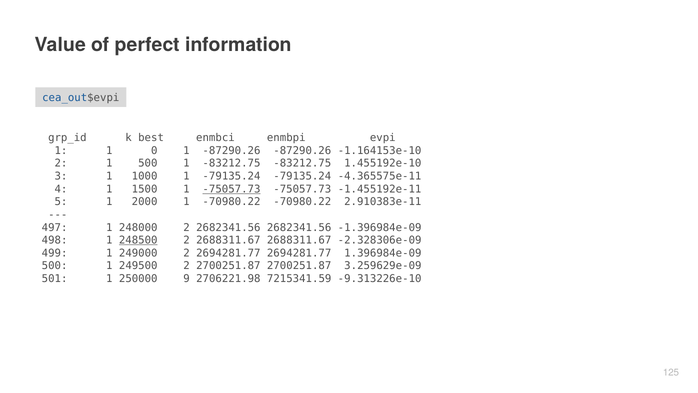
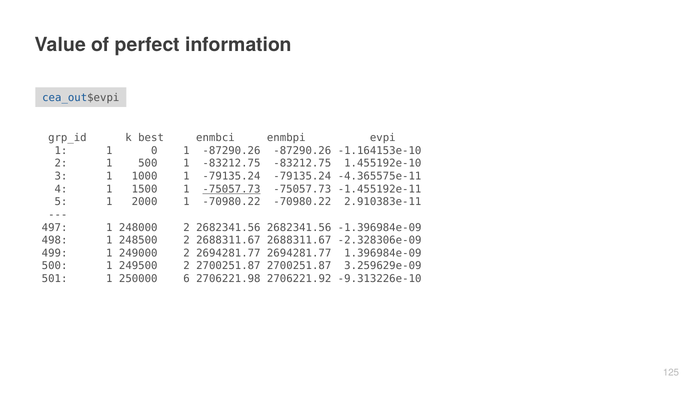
248500 underline: present -> none
9: 9 -> 6
7215341.59: 7215341.59 -> 2706221.92
